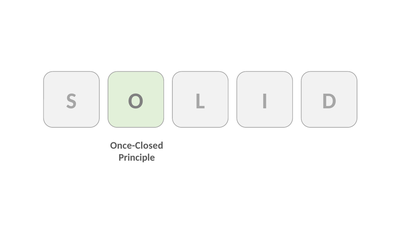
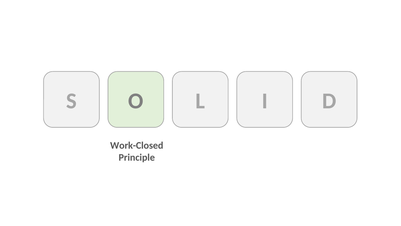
Once-Closed: Once-Closed -> Work-Closed
